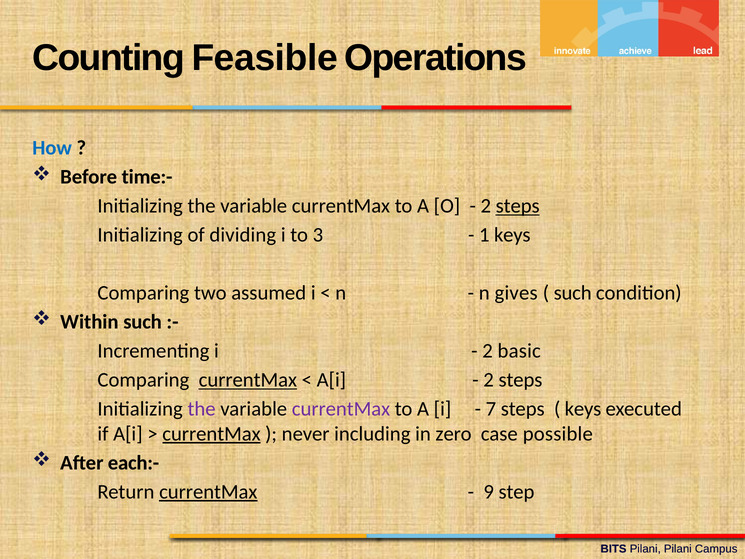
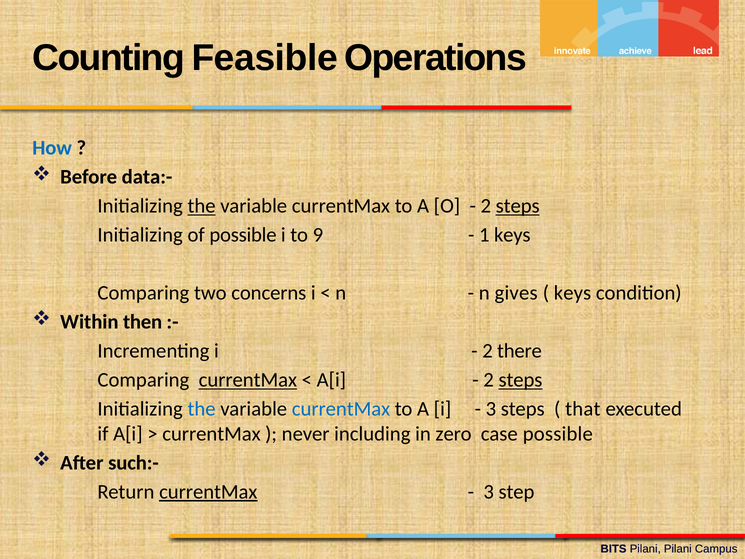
time:-: time:- -> data:-
the at (202, 206) underline: none -> present
of dividing: dividing -> possible
3: 3 -> 9
assumed: assumed -> concerns
such at (573, 293): such -> keys
Within such: such -> then
basic: basic -> there
steps at (520, 380) underline: none -> present
the at (202, 409) colour: purple -> blue
currentMax at (341, 409) colour: purple -> blue
7 at (491, 409): 7 -> 3
keys at (583, 409): keys -> that
currentMax at (211, 434) underline: present -> none
each:-: each:- -> such:-
9 at (489, 492): 9 -> 3
